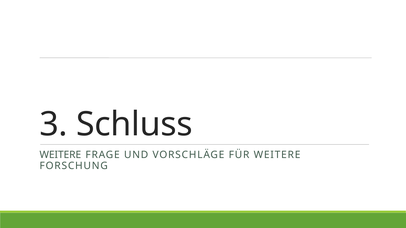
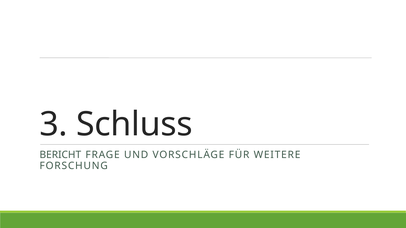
WEITERE at (60, 155): WEITERE -> BERICHT
